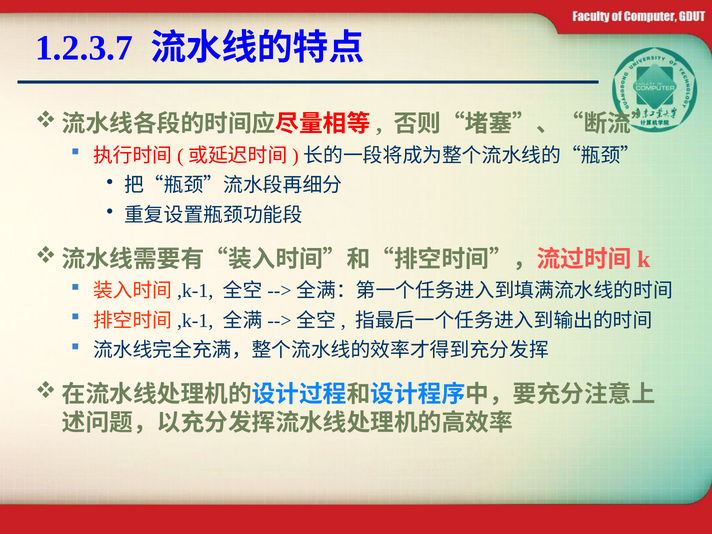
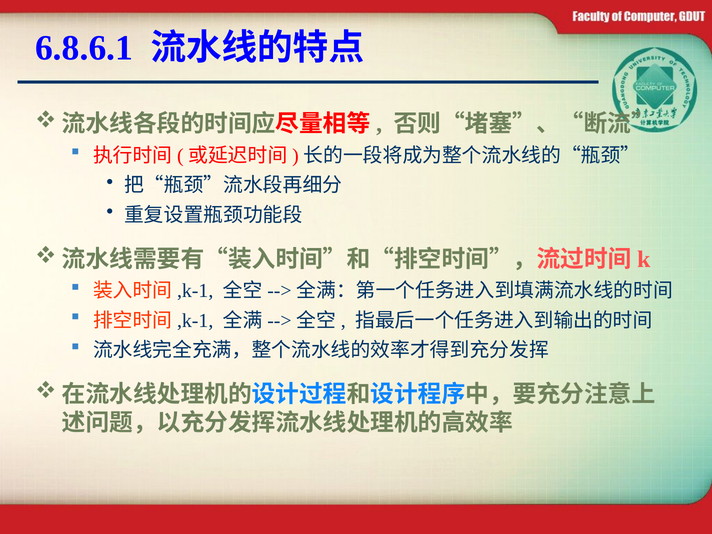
1.2.3.7: 1.2.3.7 -> 6.8.6.1
